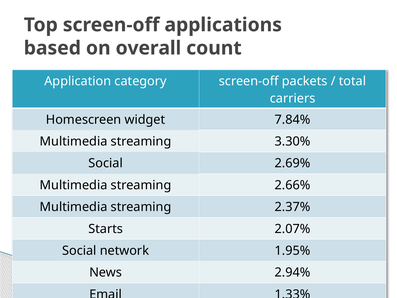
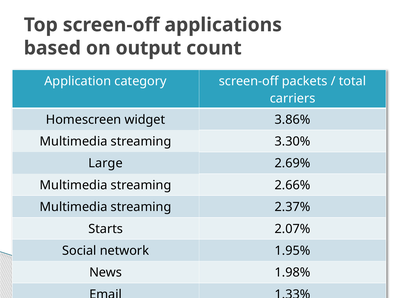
overall: overall -> output
7.84%: 7.84% -> 3.86%
Social at (106, 163): Social -> Large
2.94%: 2.94% -> 1.98%
